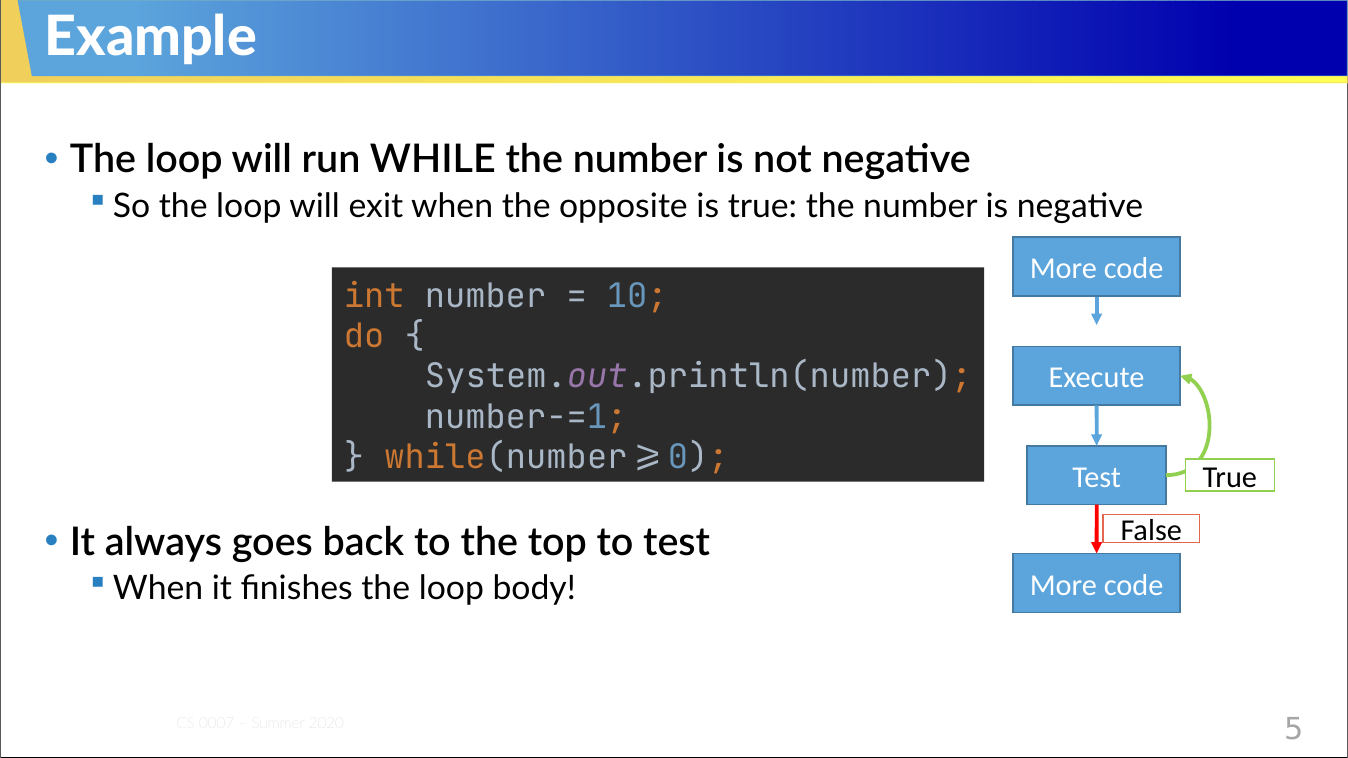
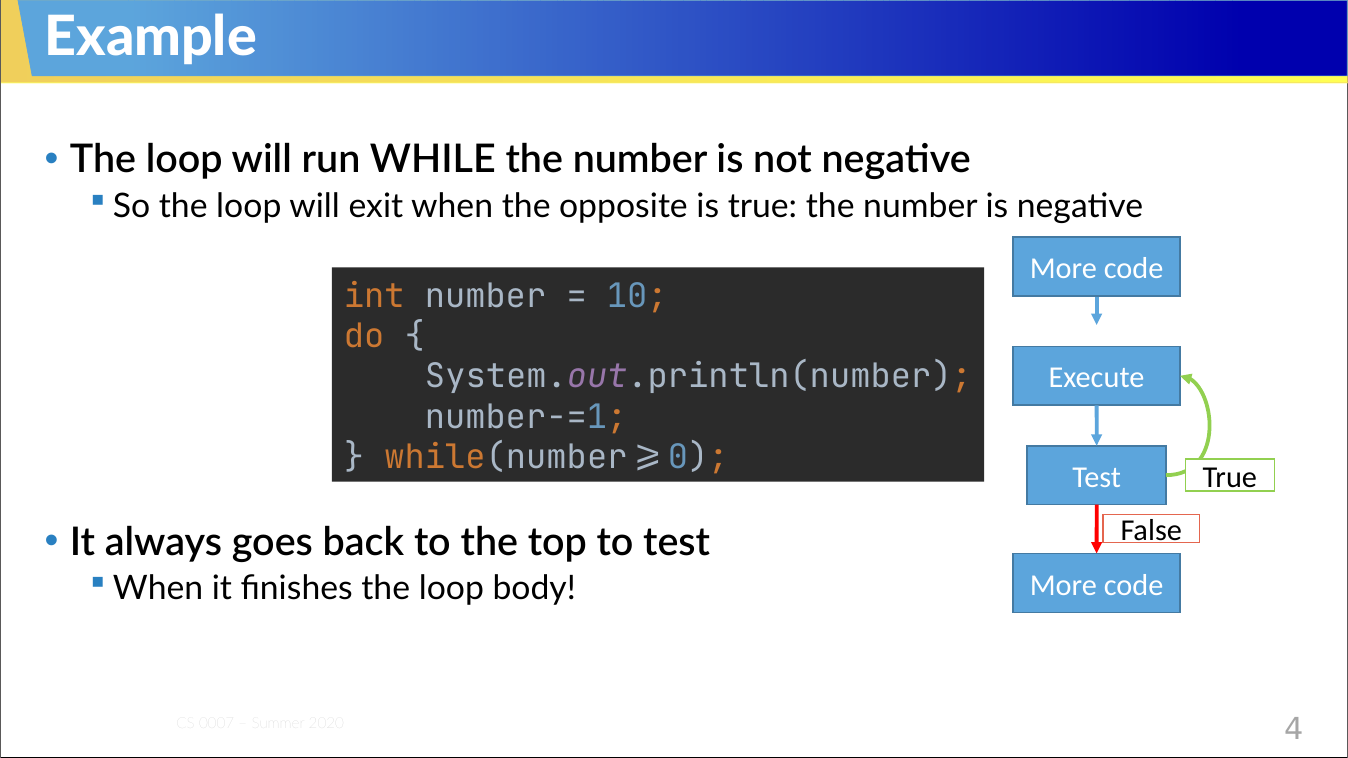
5: 5 -> 4
